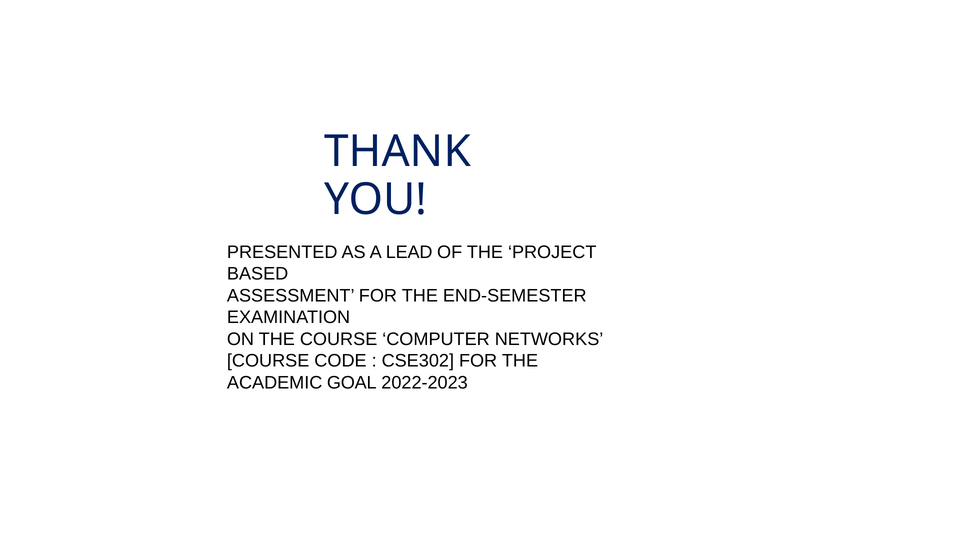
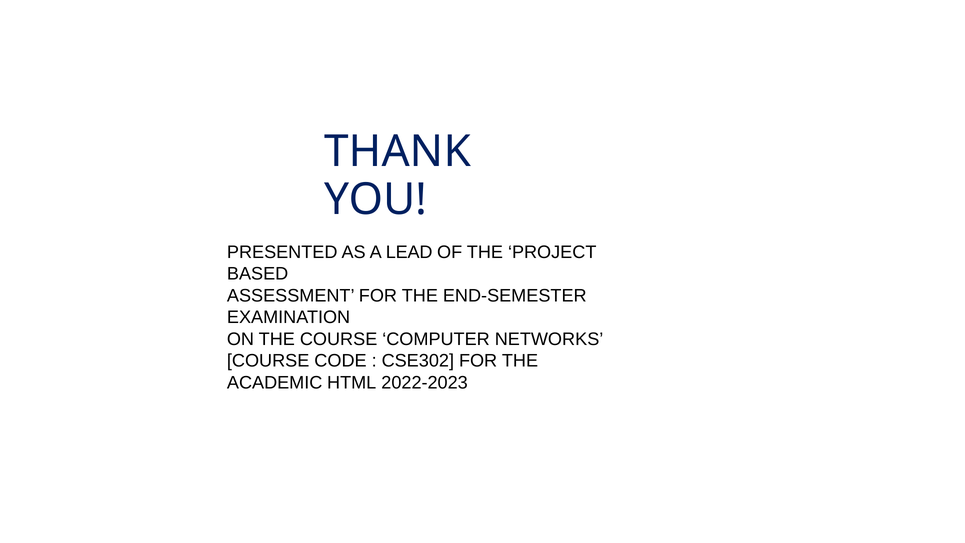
GOAL: GOAL -> HTML
